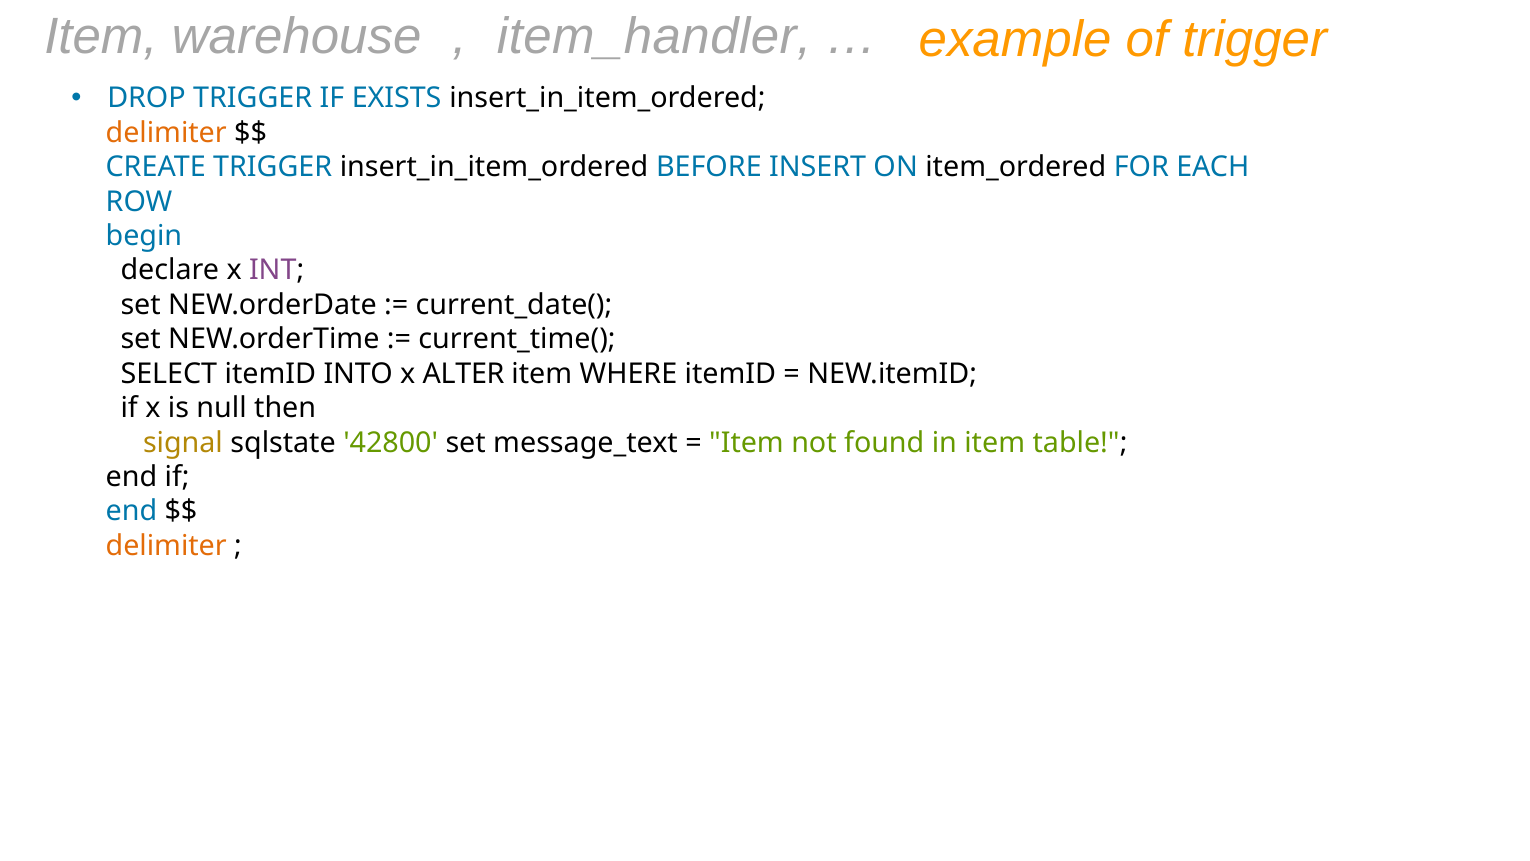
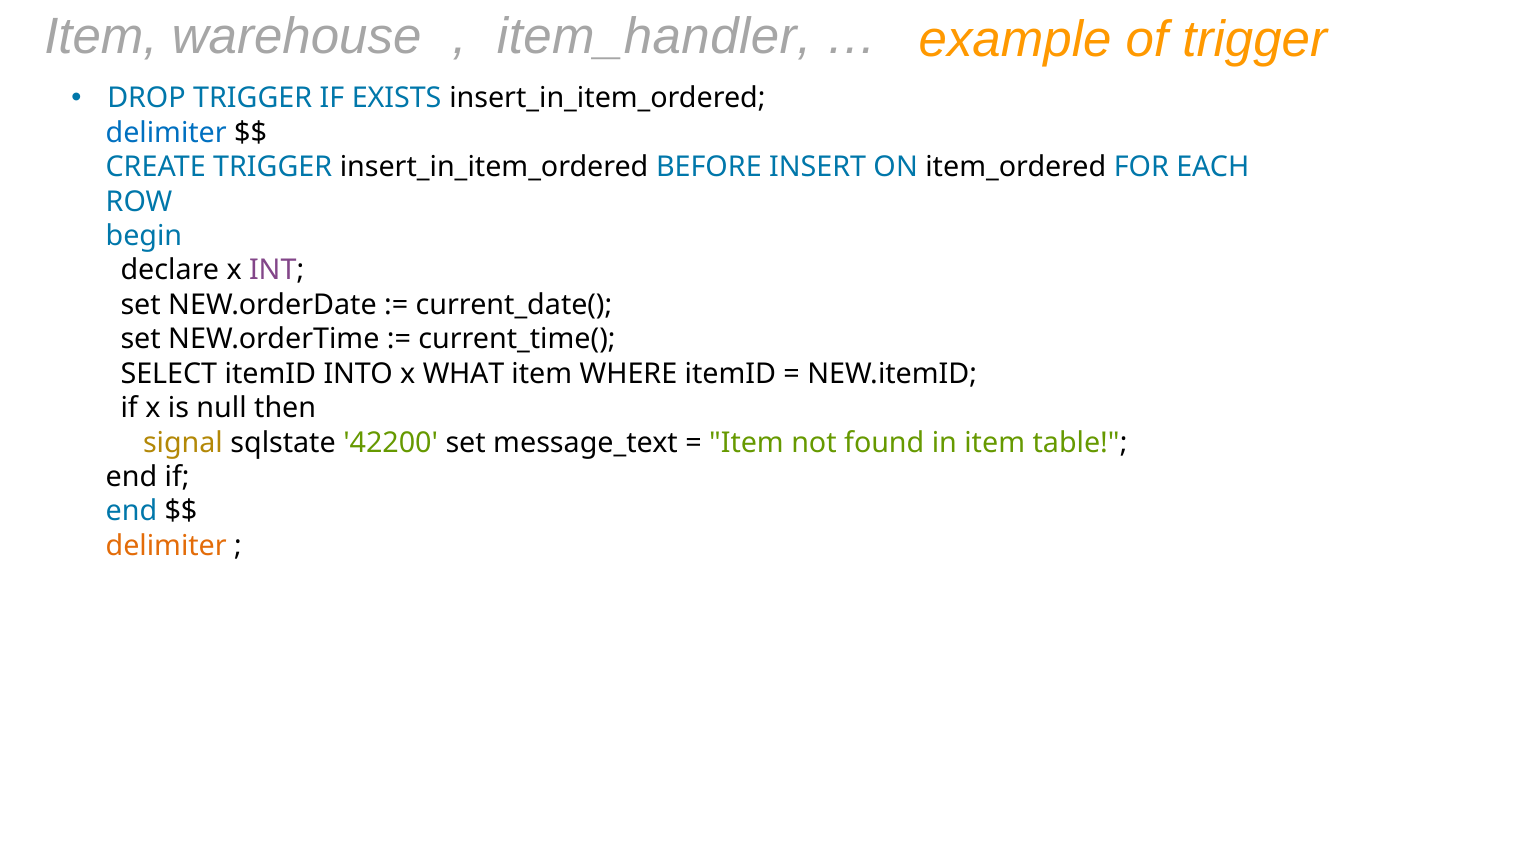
delimiter at (166, 133) colour: orange -> blue
ALTER: ALTER -> WHAT
42800: 42800 -> 42200
